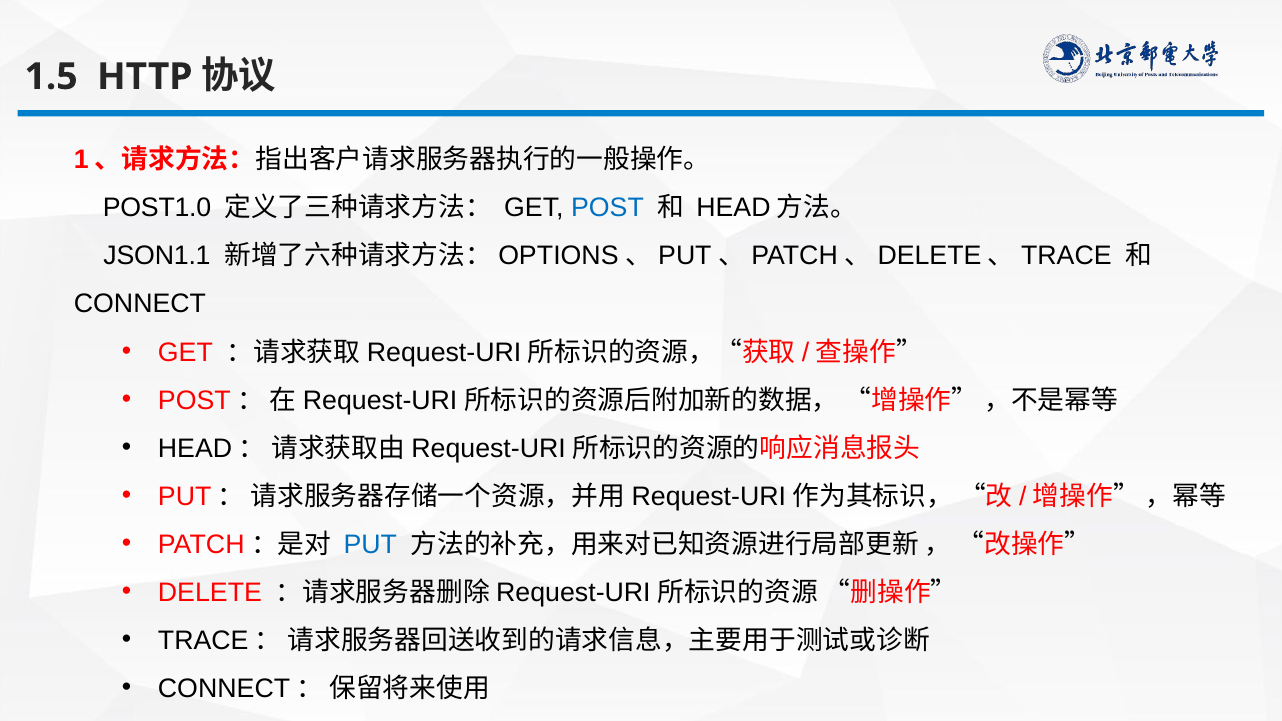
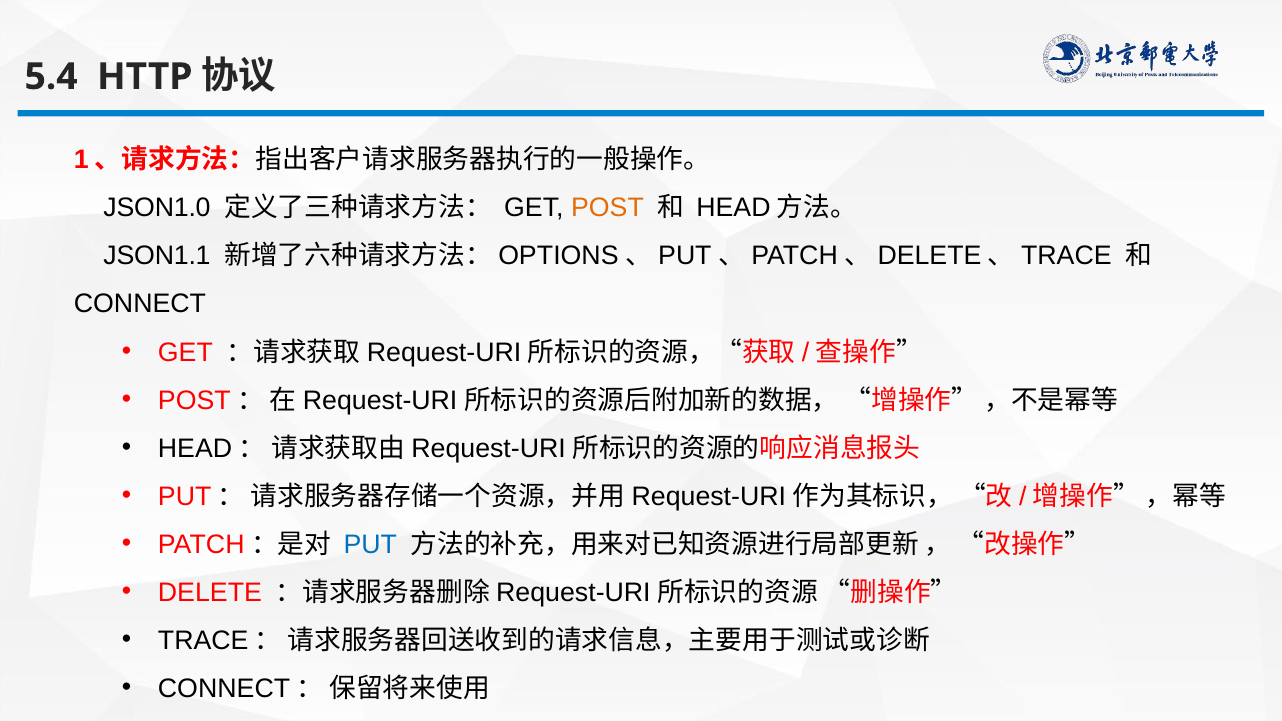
1.5: 1.5 -> 5.4
POST1.0: POST1.0 -> JSON1.0
POST colour: blue -> orange
